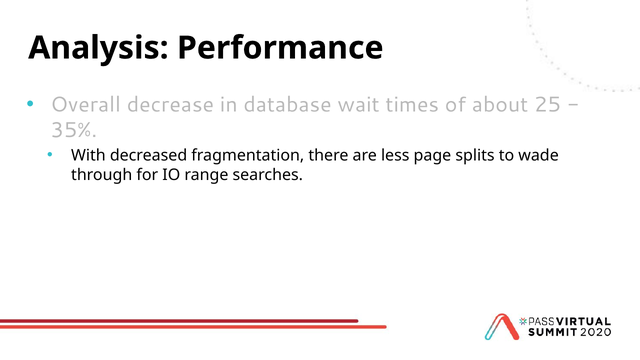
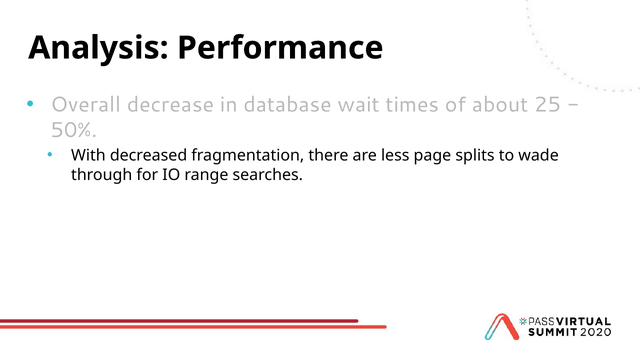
35%: 35% -> 50%
